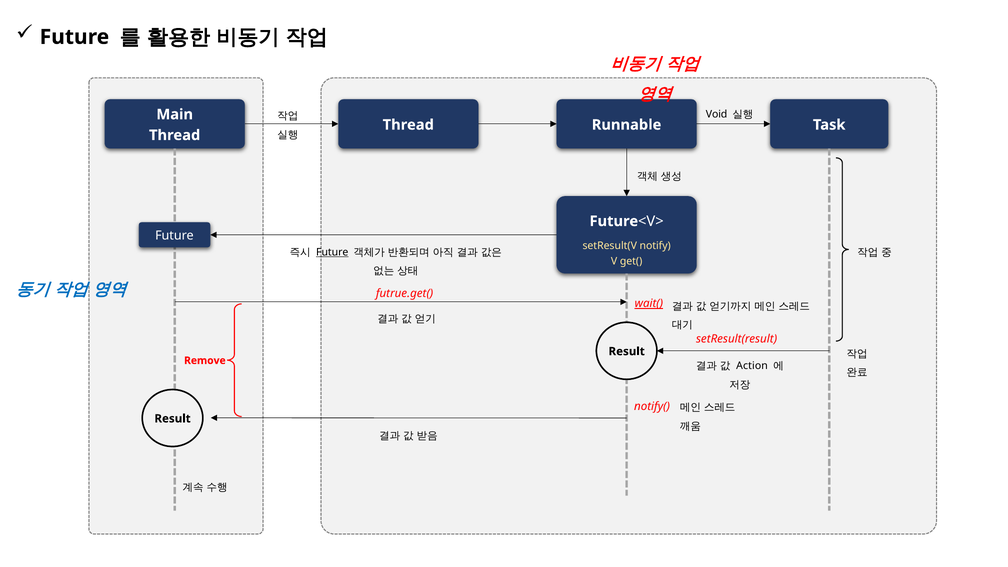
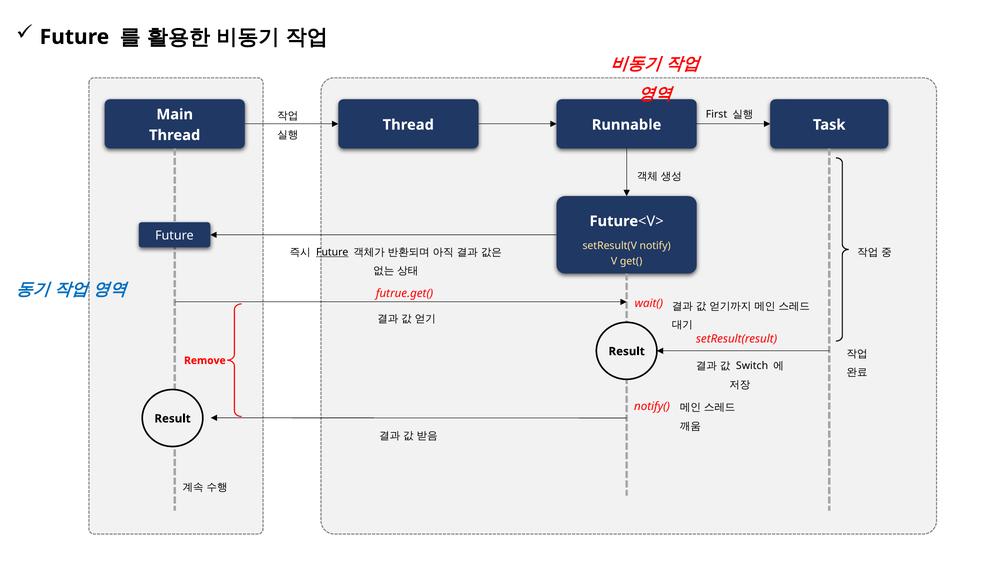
Void: Void -> First
wait( underline: present -> none
Action: Action -> Switch
